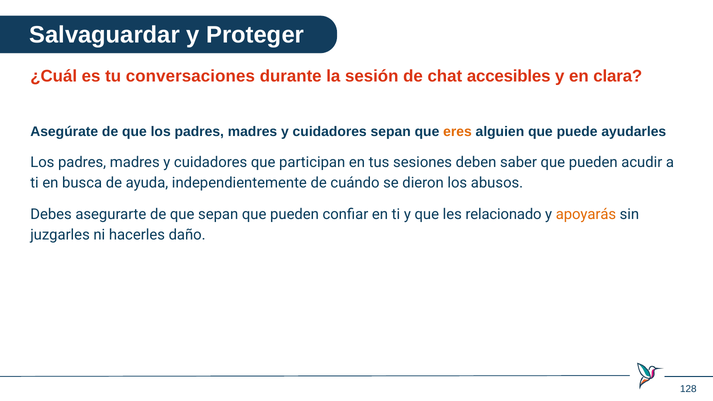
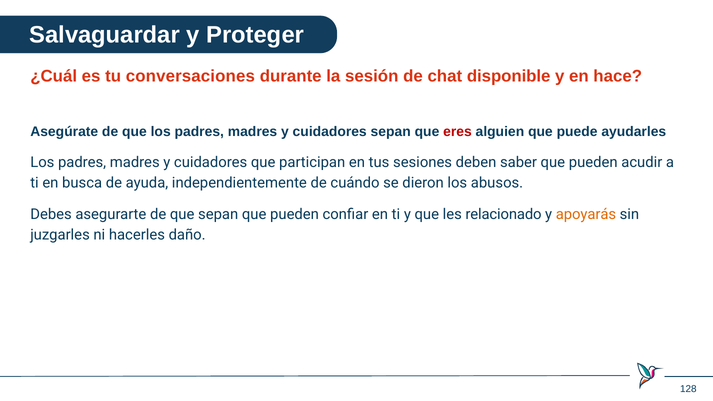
accesibles: accesibles -> disponible
clara: clara -> hace
eres colour: orange -> red
